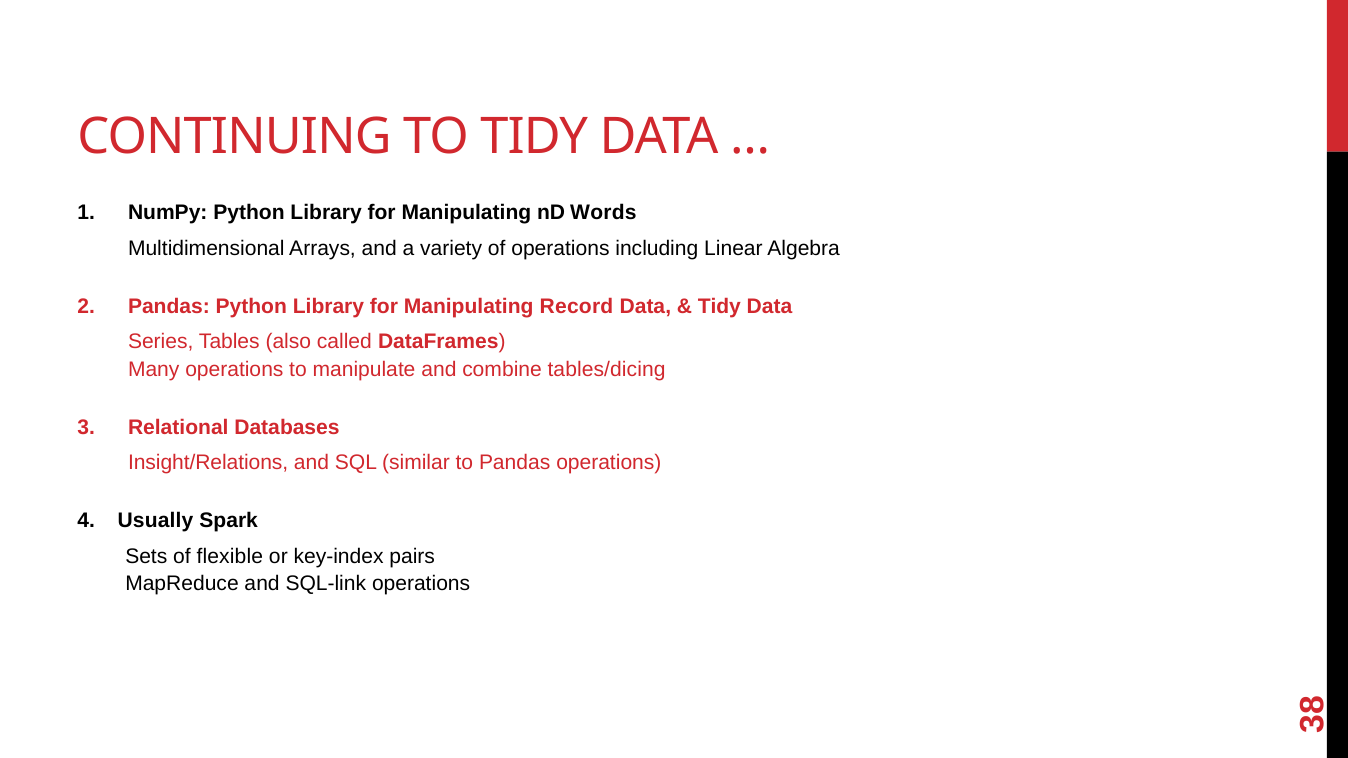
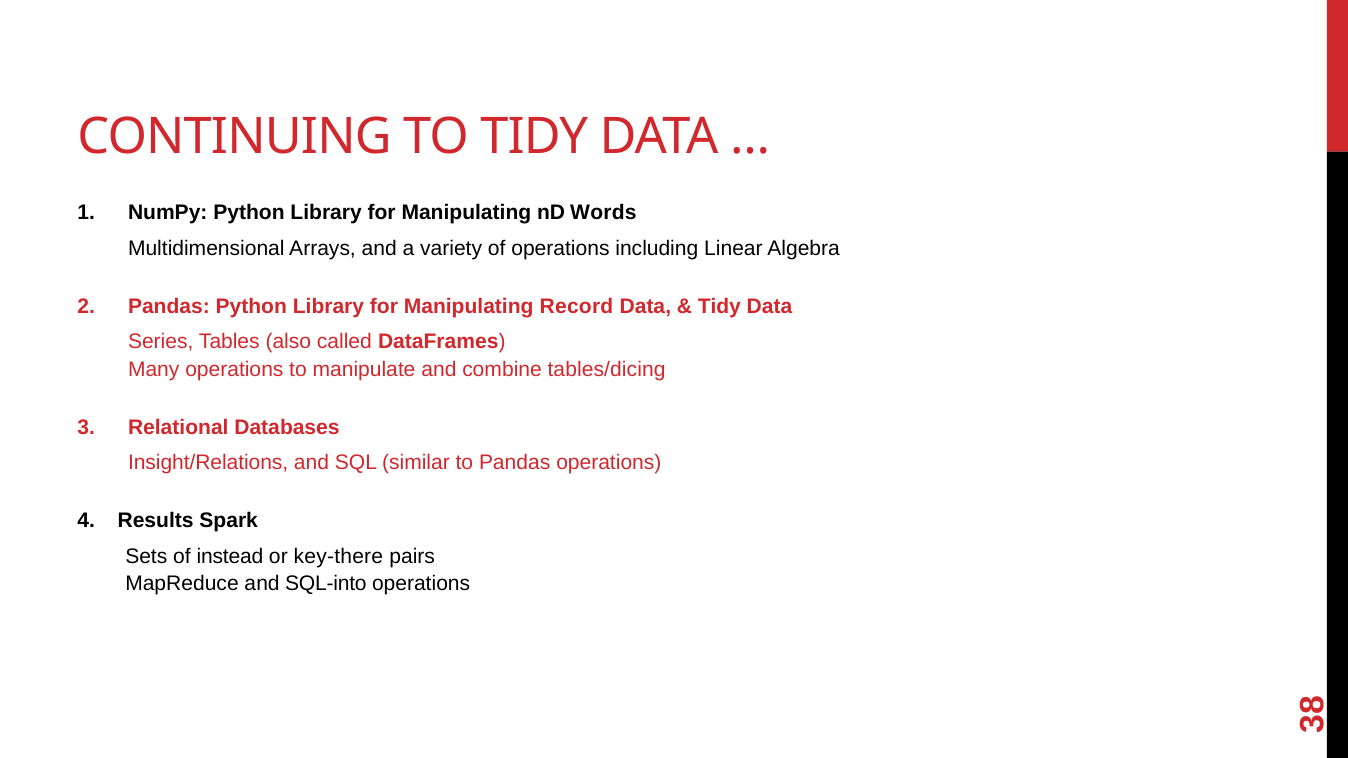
Usually: Usually -> Results
flexible: flexible -> instead
key-index: key-index -> key-there
SQL-link: SQL-link -> SQL-into
